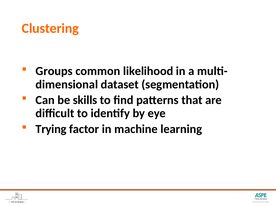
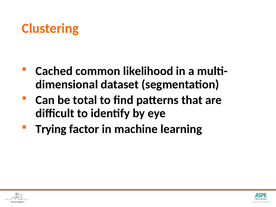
Groups: Groups -> Cached
skills: skills -> total
